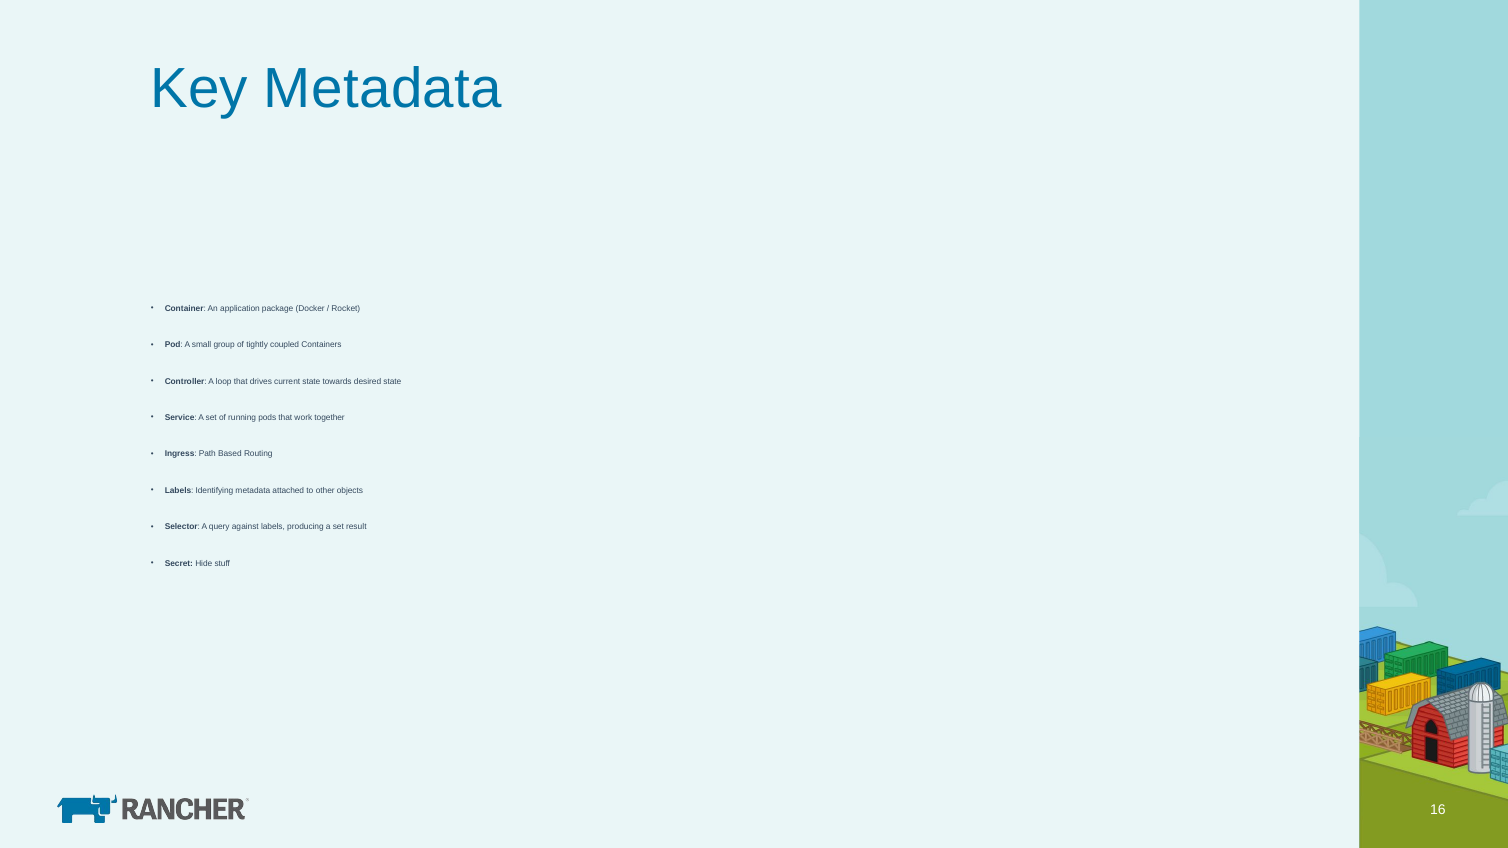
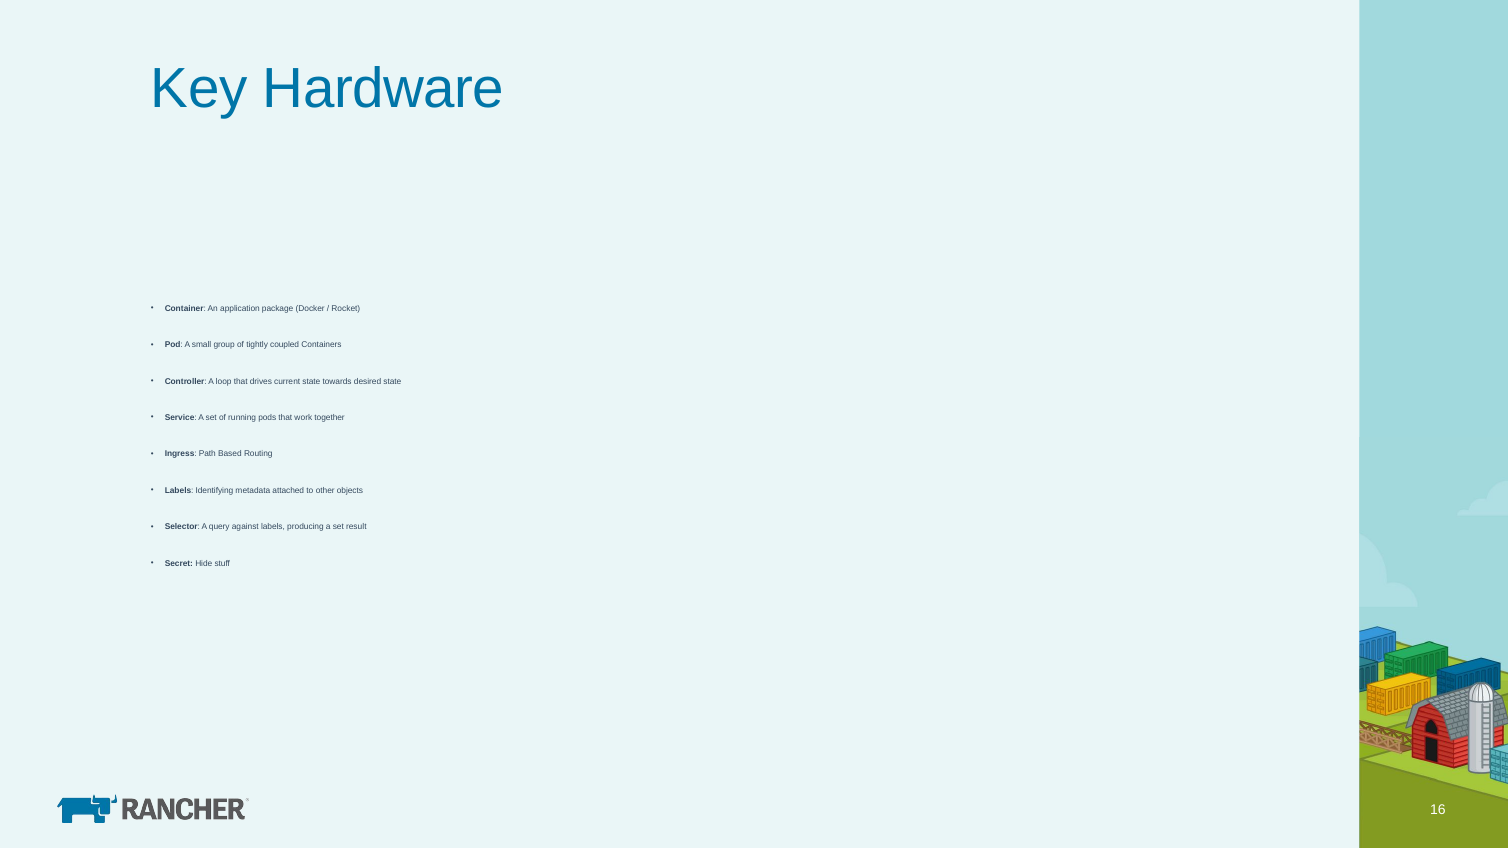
Key Metadata: Metadata -> Hardware
